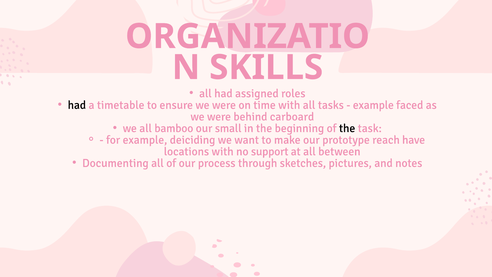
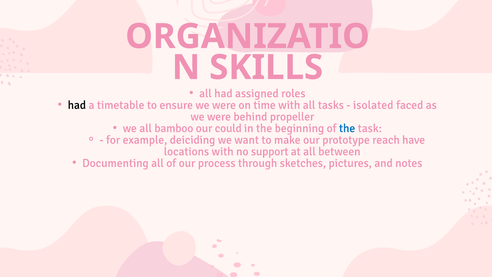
example at (373, 105): example -> isolated
carboard: carboard -> propeller
small: small -> could
the at (347, 128) colour: black -> blue
